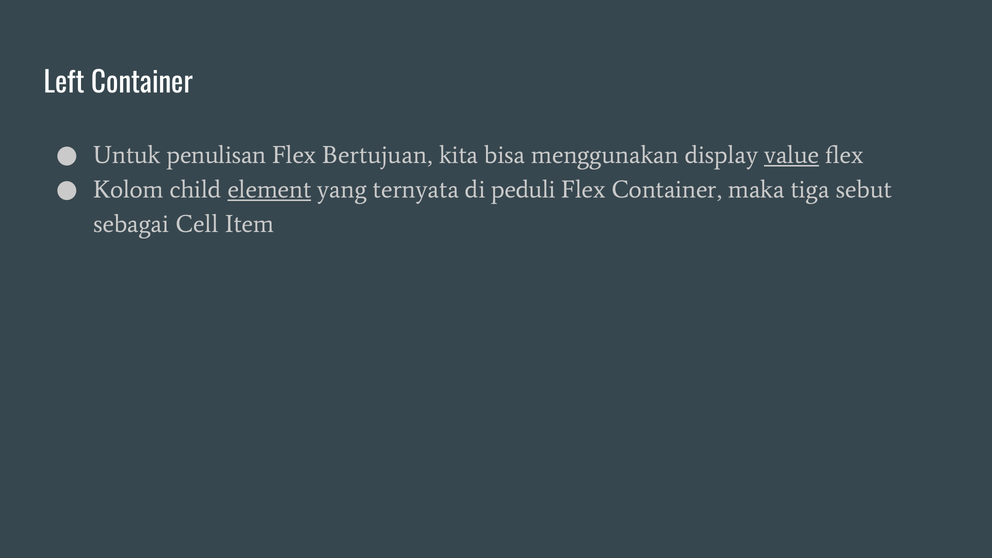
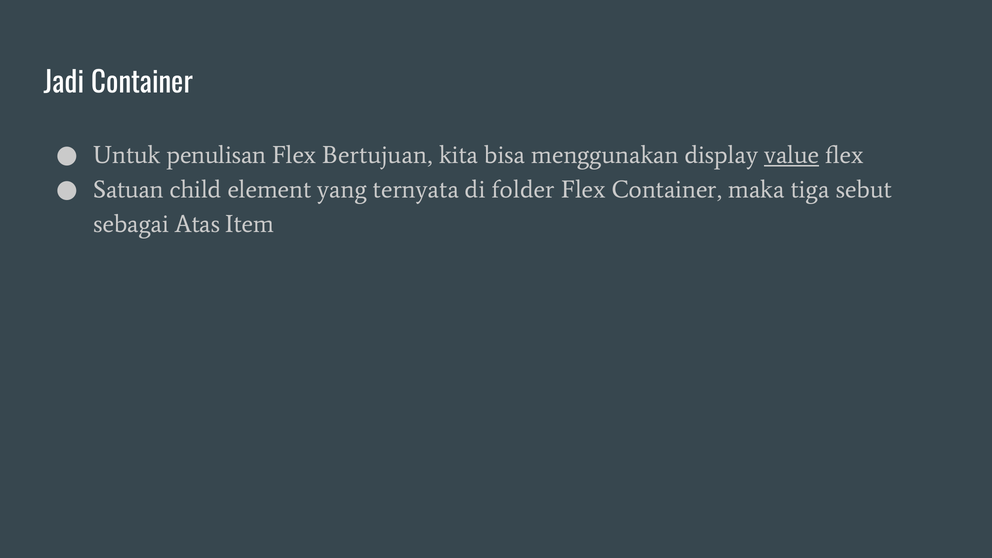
Left: Left -> Jadi
Kolom: Kolom -> Satuan
element underline: present -> none
peduli: peduli -> folder
Cell: Cell -> Atas
